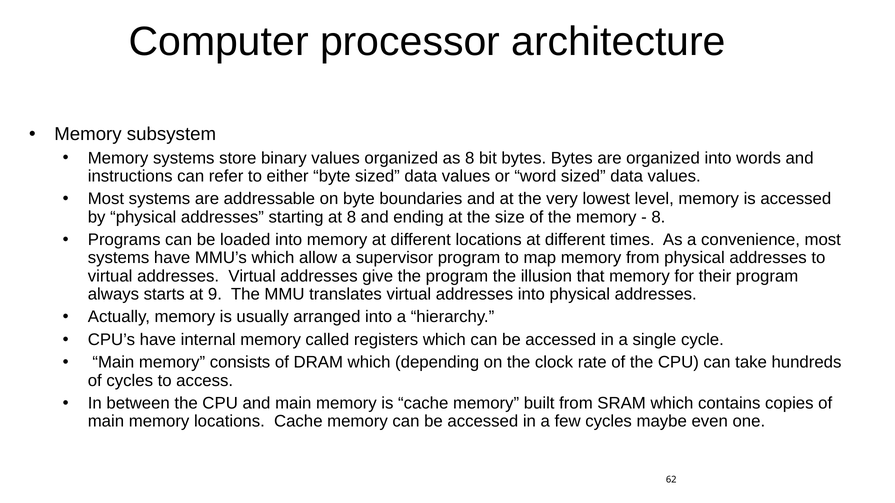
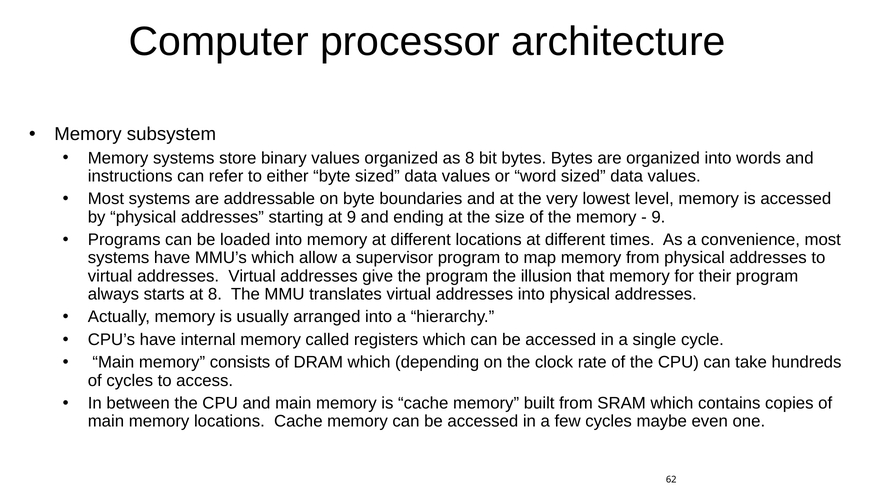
at 8: 8 -> 9
8 at (658, 217): 8 -> 9
at 9: 9 -> 8
